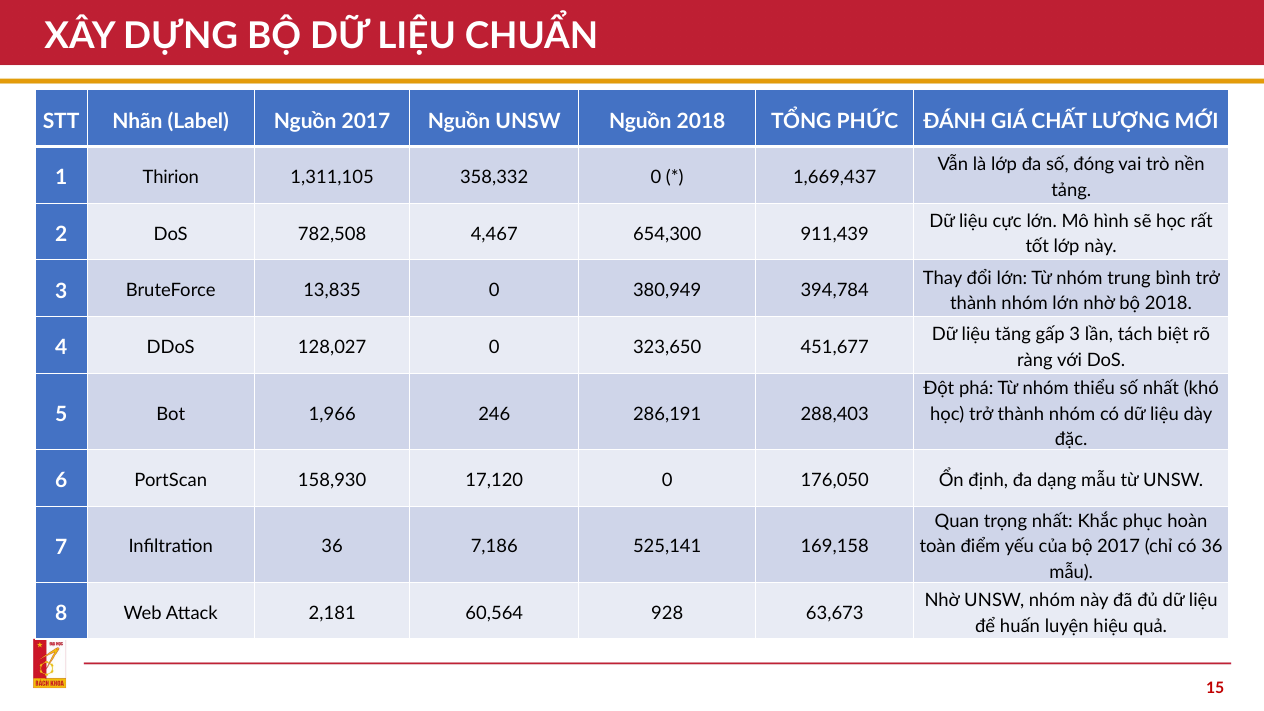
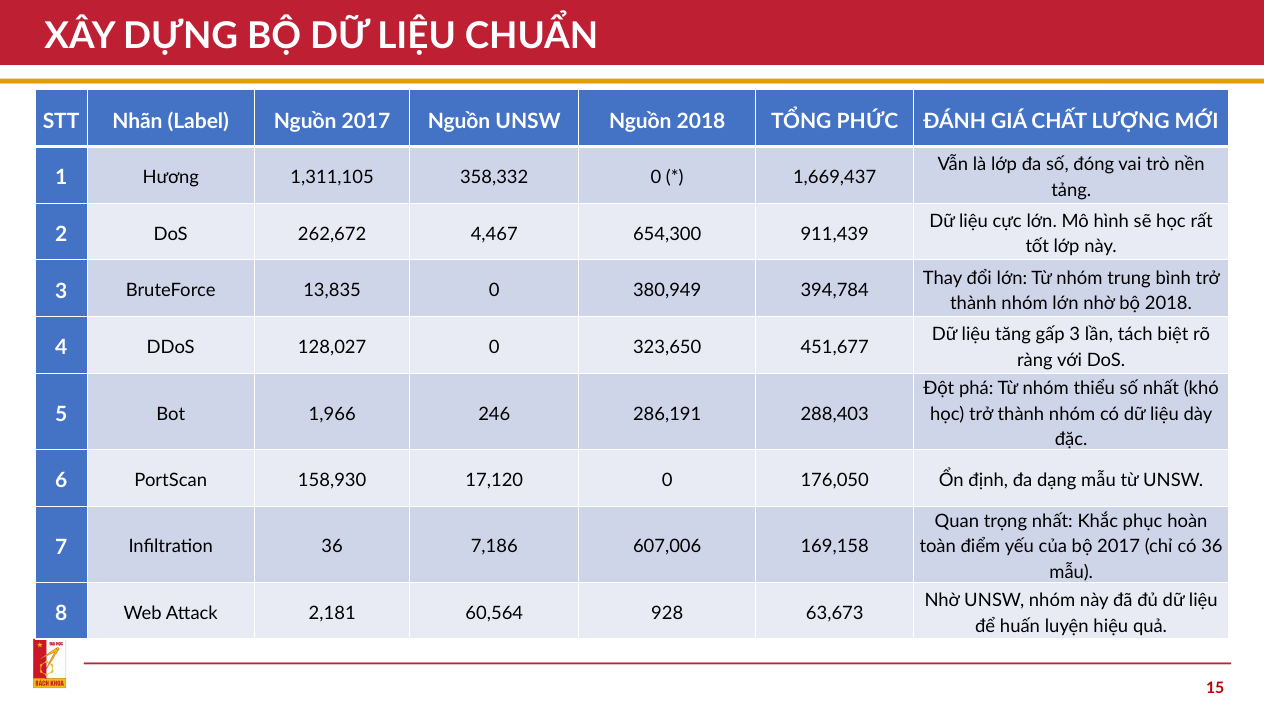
Thirion: Thirion -> Hương
782,508: 782,508 -> 262,672
525,141: 525,141 -> 607,006
